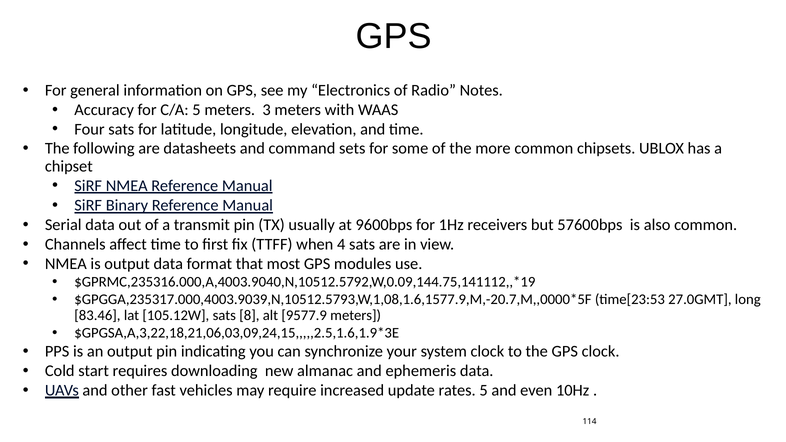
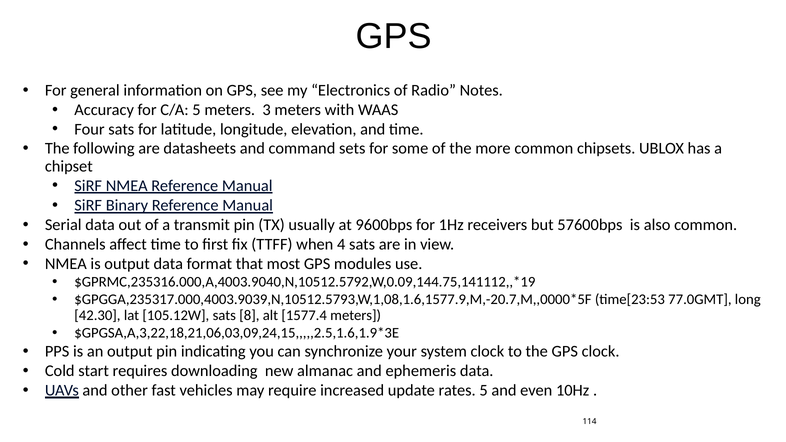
27.0GMT: 27.0GMT -> 77.0GMT
83.46: 83.46 -> 42.30
9577.9: 9577.9 -> 1577.4
